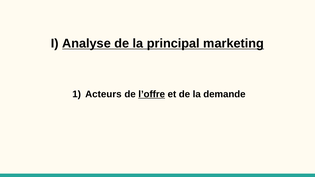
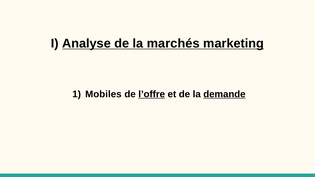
principal: principal -> marchés
Acteurs: Acteurs -> Mobiles
demande underline: none -> present
